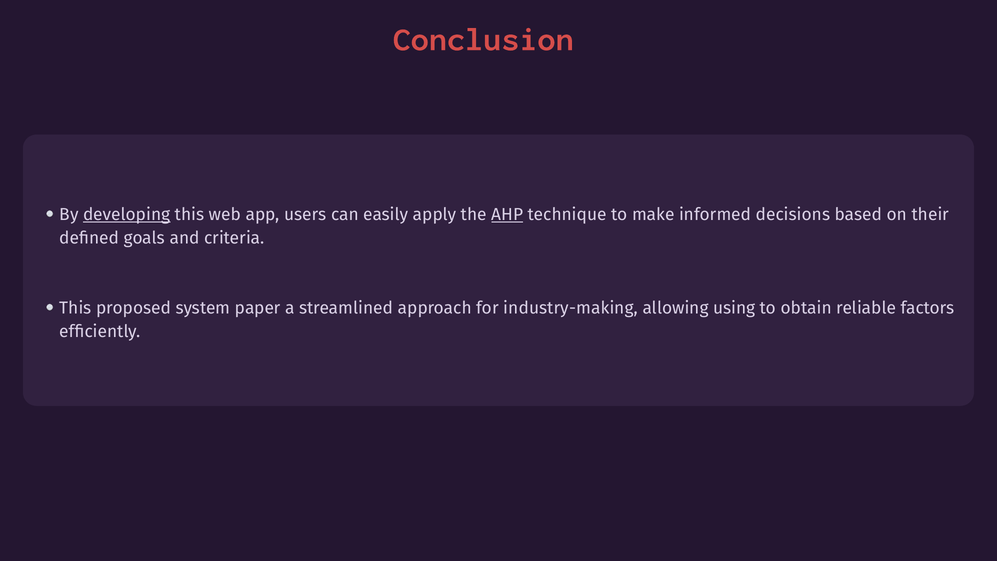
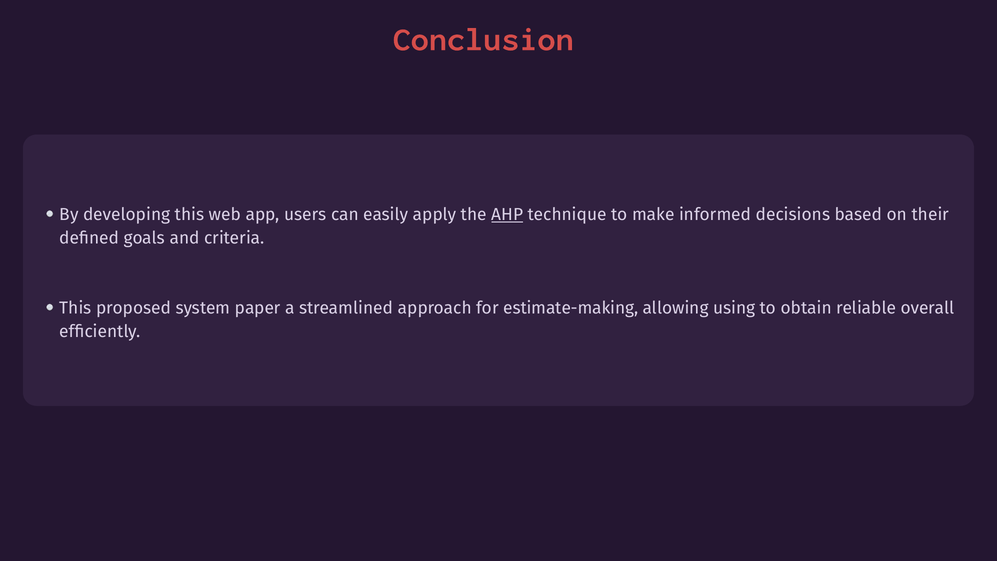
developing underline: present -> none
industry-making: industry-making -> estimate-making
factors: factors -> overall
